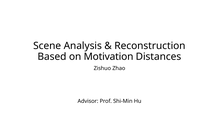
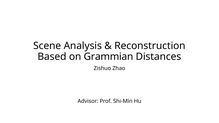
Motivation: Motivation -> Grammian
